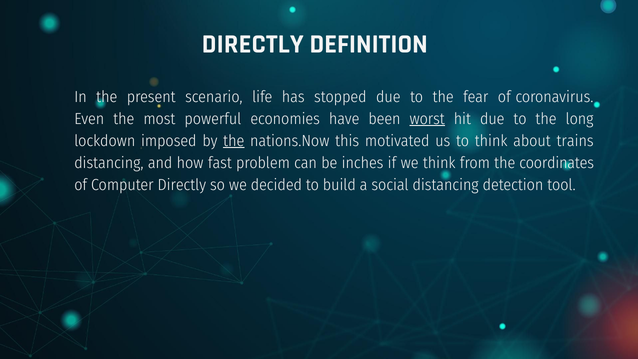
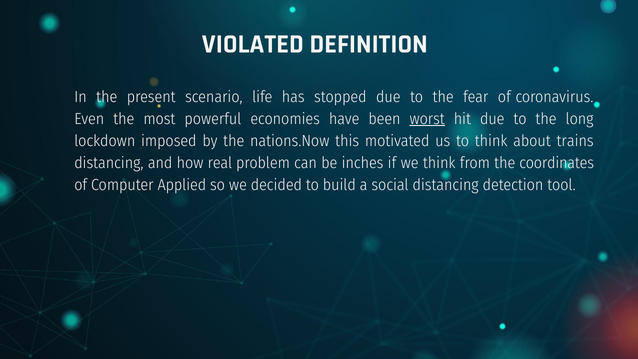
DIRECTLY at (253, 44): DIRECTLY -> VIOLATED
the at (234, 141) underline: present -> none
fast: fast -> real
Computer Directly: Directly -> Applied
